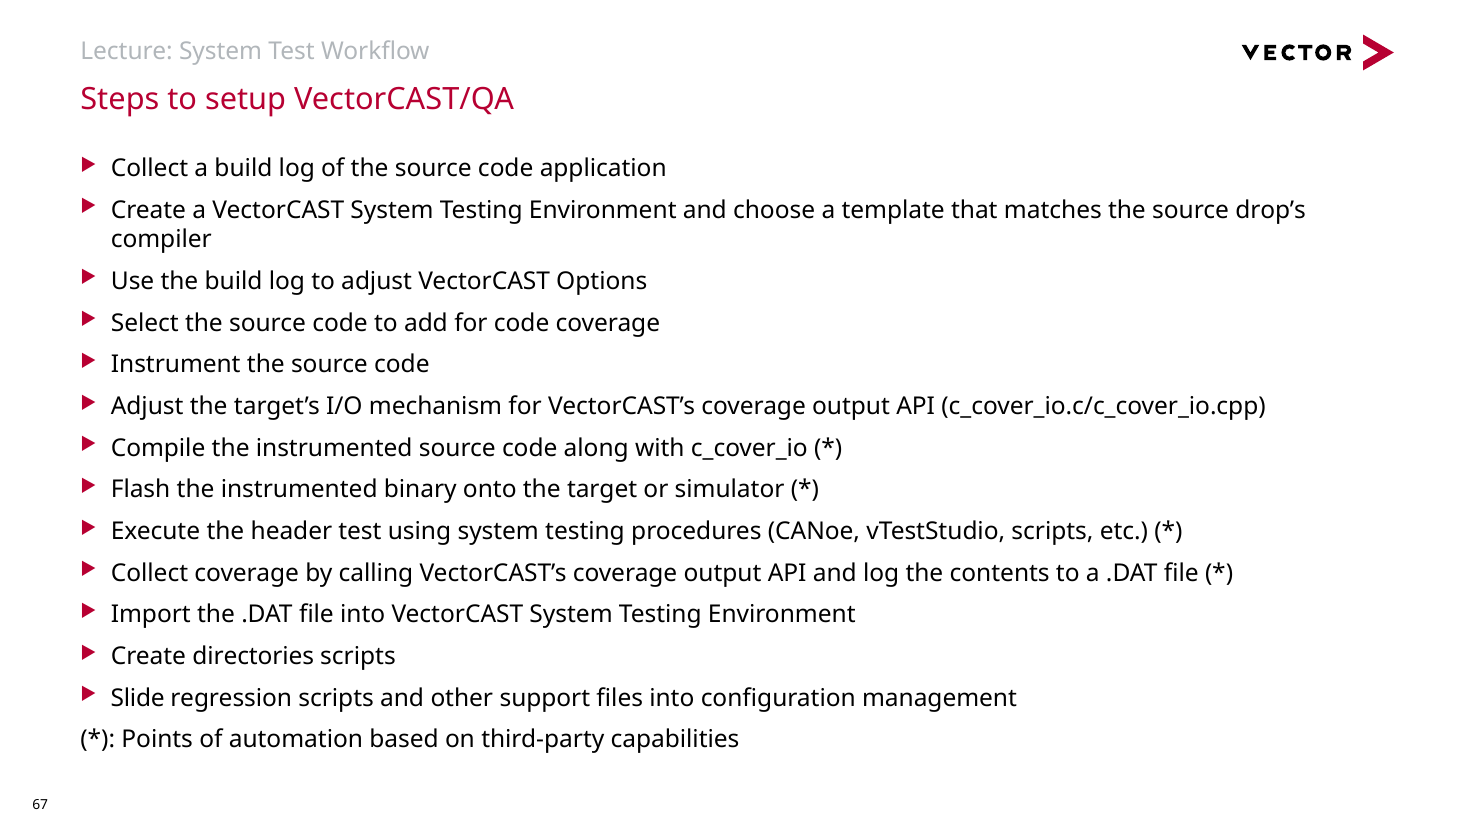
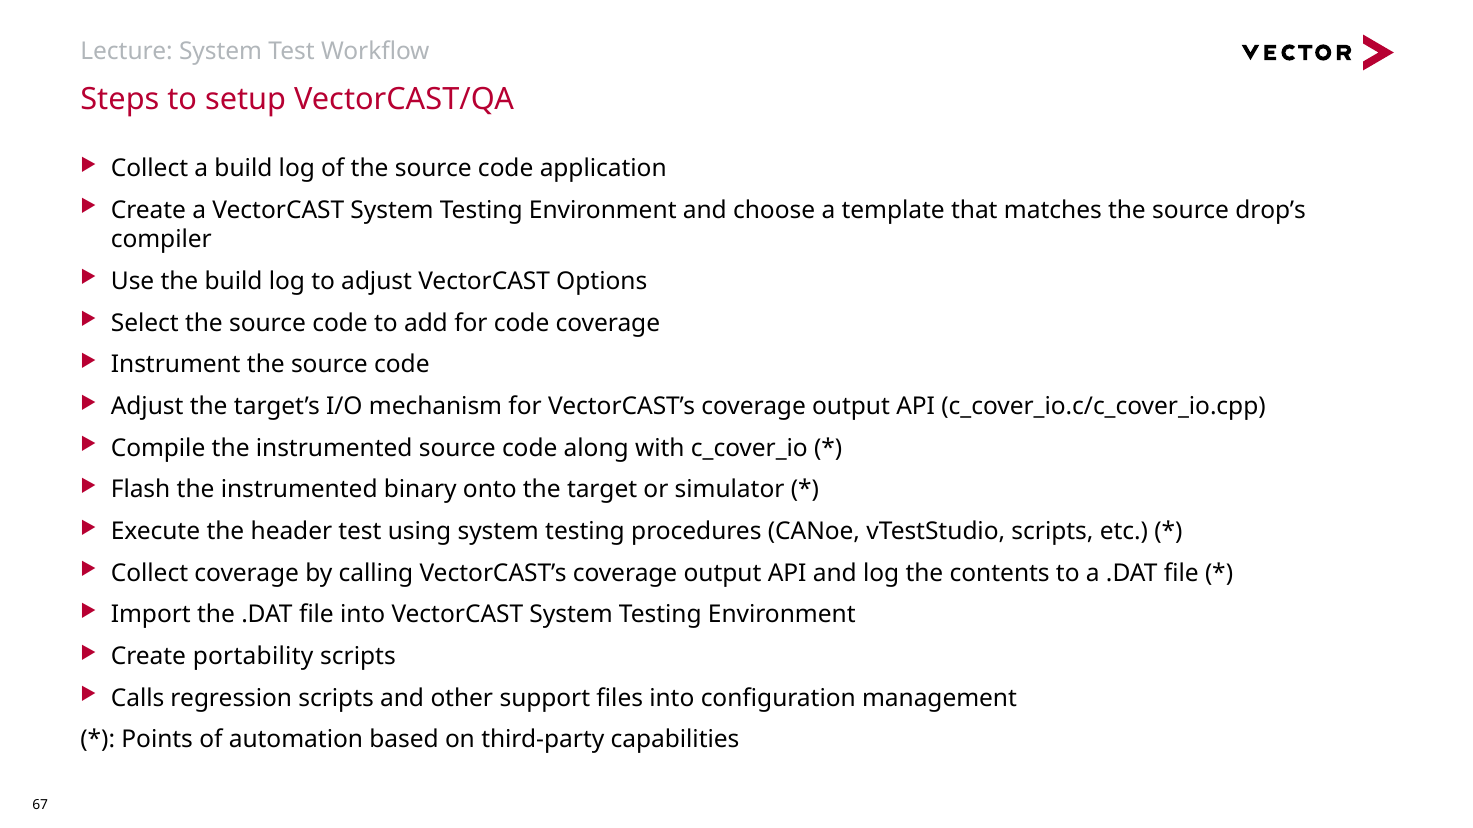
directories: directories -> portability
Slide: Slide -> Calls
